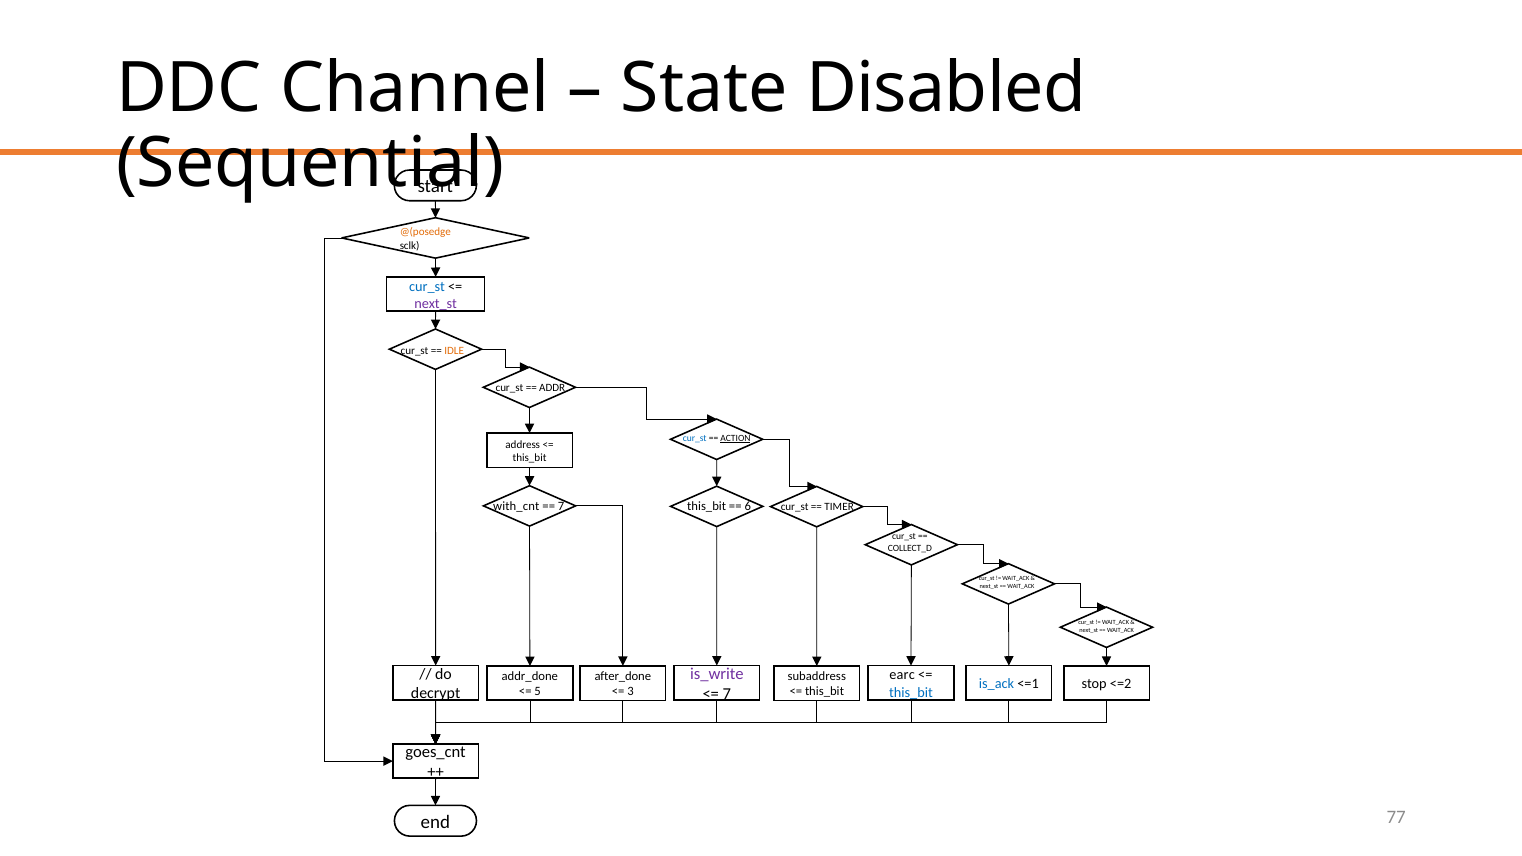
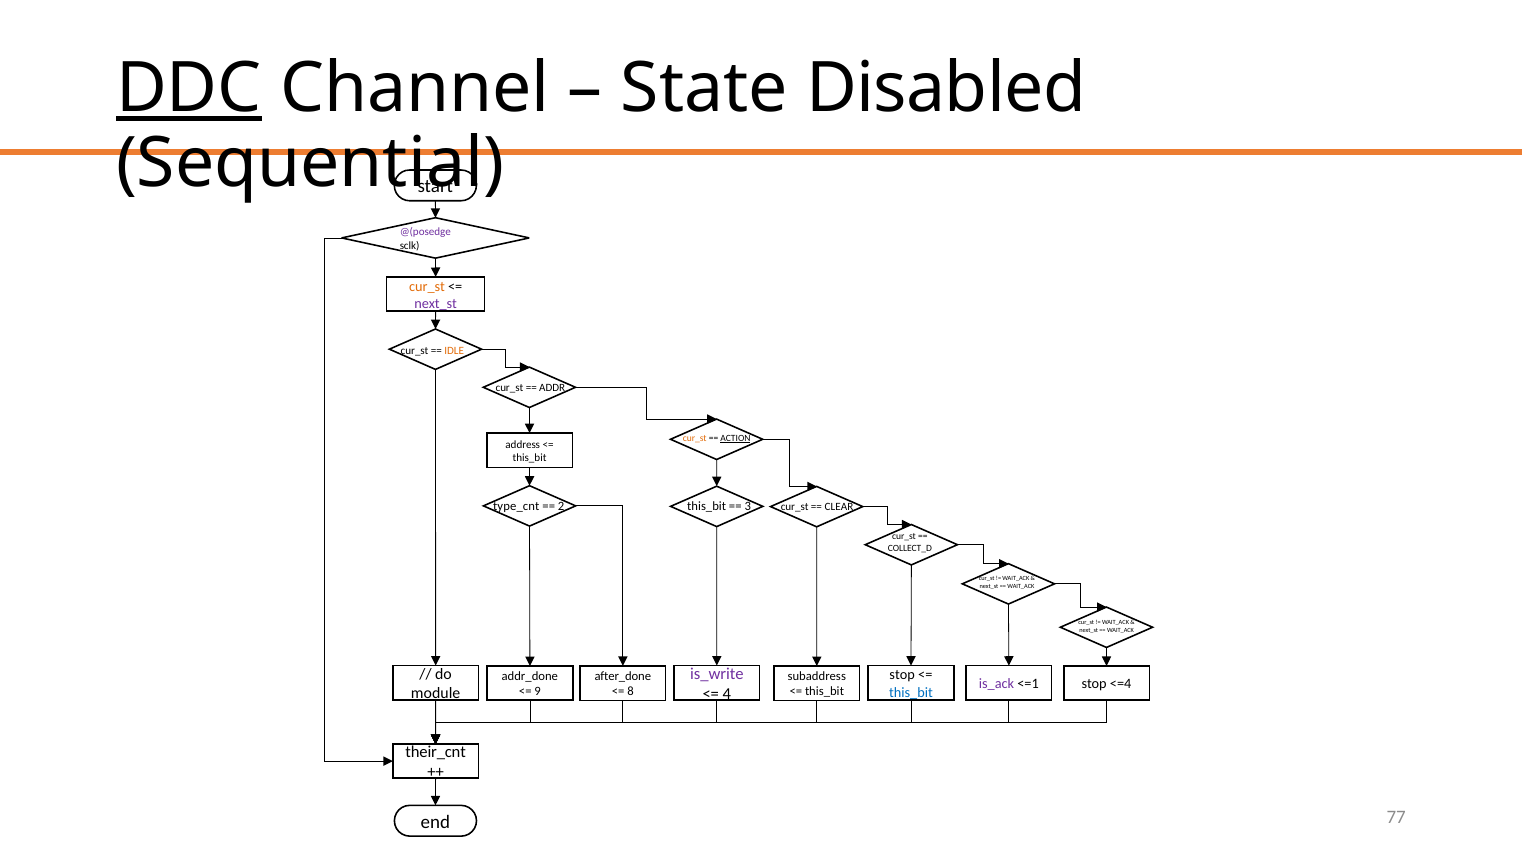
DDC underline: none -> present
@(posedge colour: orange -> purple
cur_st at (427, 286) colour: blue -> orange
cur_st at (695, 439) colour: blue -> orange
with_cnt: with_cnt -> type_cnt
7 at (561, 506): 7 -> 2
6: 6 -> 3
TIMER: TIMER -> CLEAR
earc at (902, 675): earc -> stop
is_ack colour: blue -> purple
<=2: <=2 -> <=4
5: 5 -> 9
3: 3 -> 8
decrypt: decrypt -> module
7 at (727, 694): 7 -> 4
goes_cnt: goes_cnt -> their_cnt
